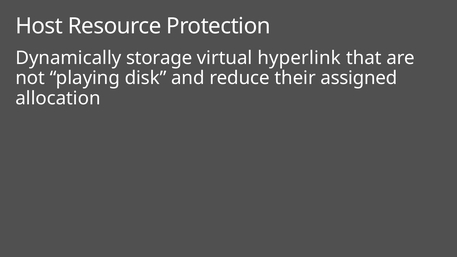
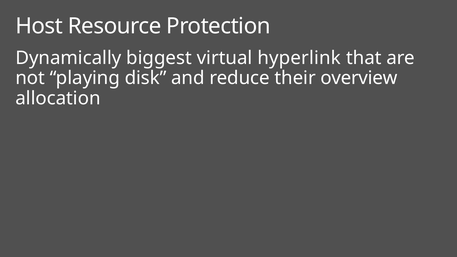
storage: storage -> biggest
assigned: assigned -> overview
